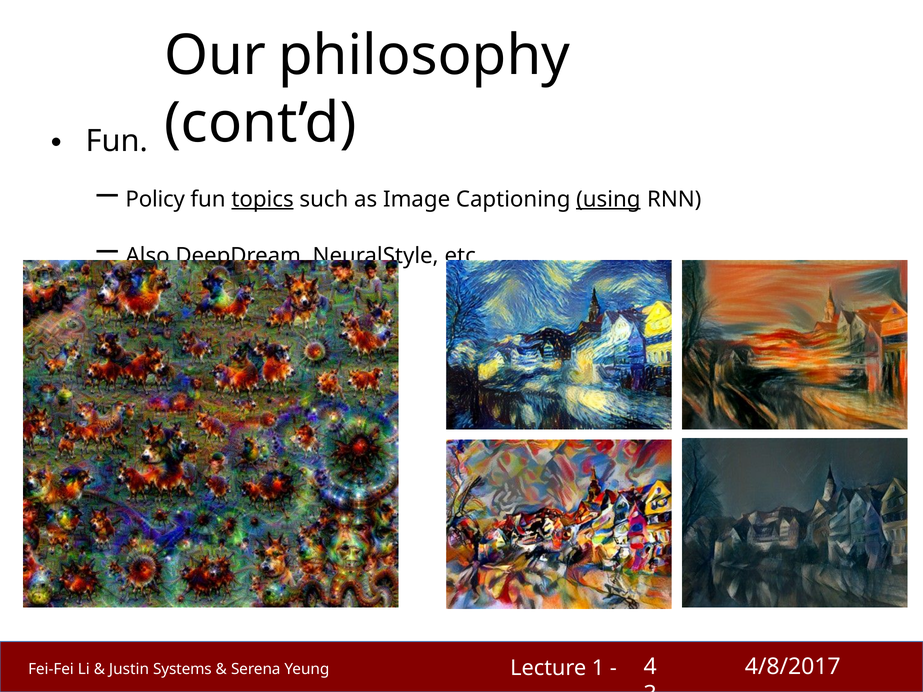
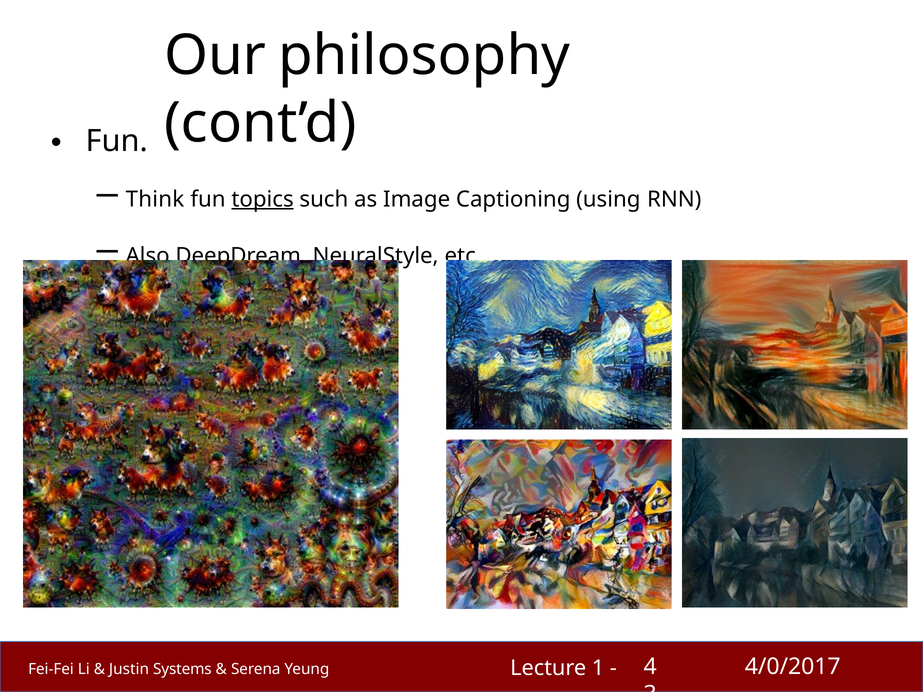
Policy: Policy -> Think
using underline: present -> none
4/8/2017: 4/8/2017 -> 4/0/2017
